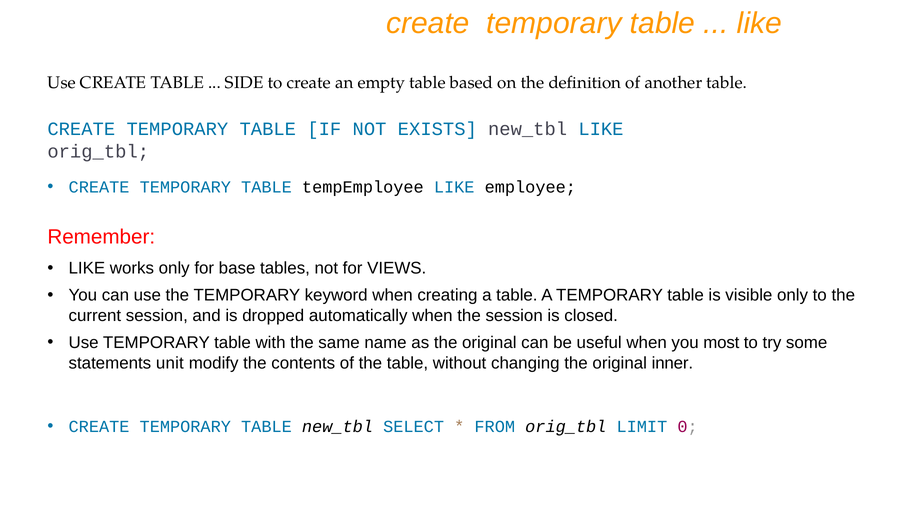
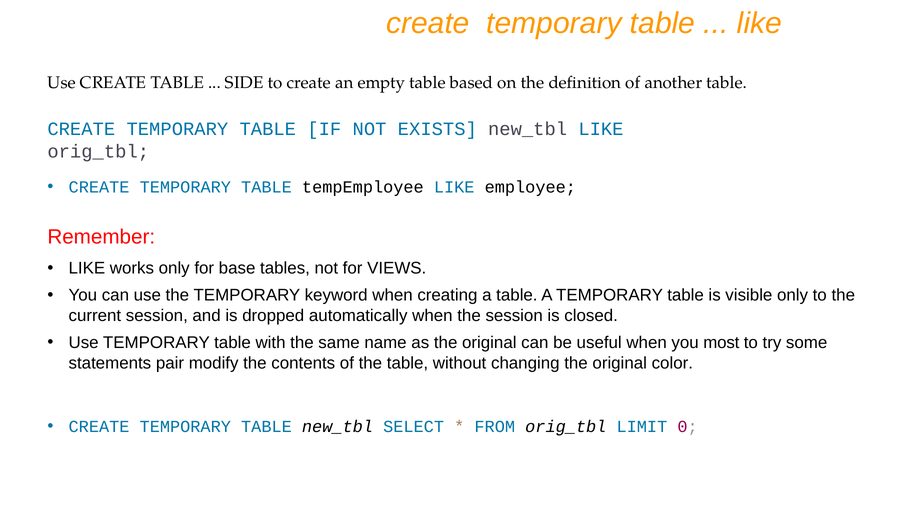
unit: unit -> pair
inner: inner -> color
